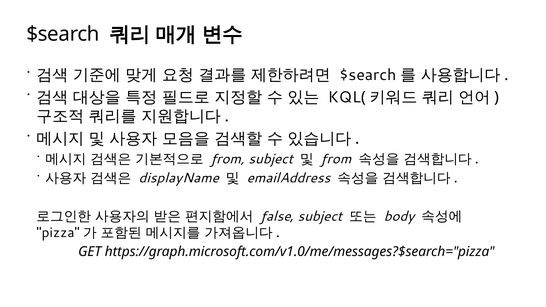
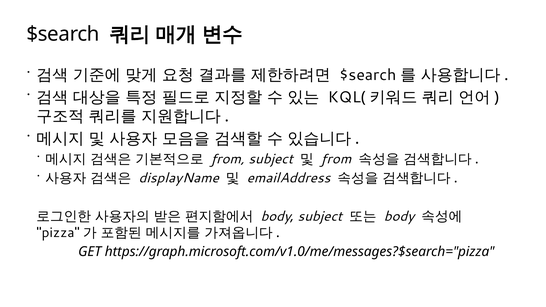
false at (276, 216): false -> body
